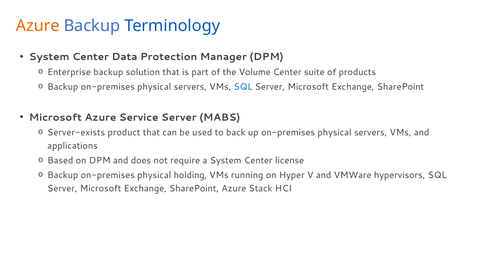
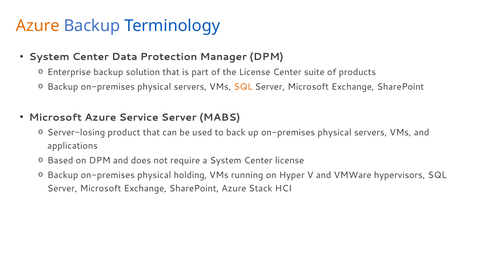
the Volume: Volume -> License
SQL at (243, 87) colour: blue -> orange
Server-exists: Server-exists -> Server-losing
